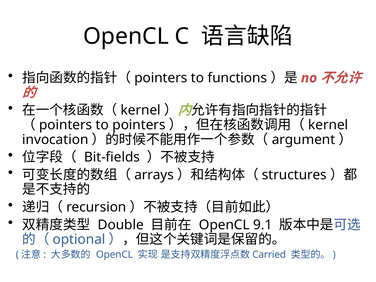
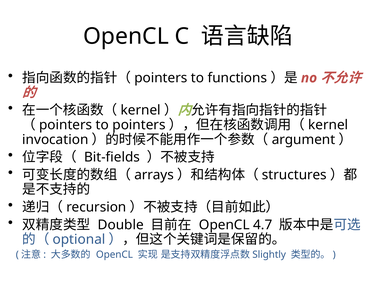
9.1: 9.1 -> 4.7
Carried: Carried -> Slightly
